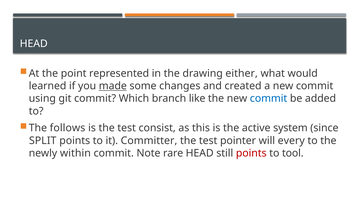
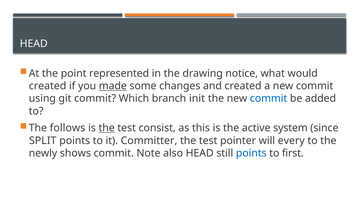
either: either -> notice
learned at (48, 86): learned -> created
like: like -> init
the at (107, 128) underline: none -> present
within: within -> shows
rare: rare -> also
points at (251, 153) colour: red -> blue
tool: tool -> first
